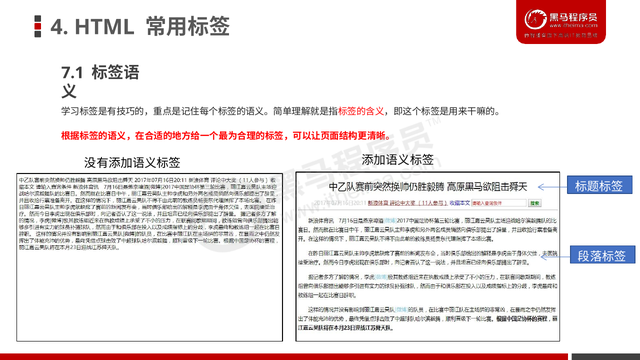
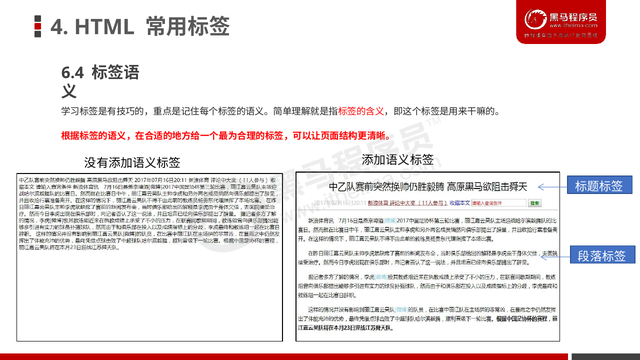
7.1: 7.1 -> 6.4
